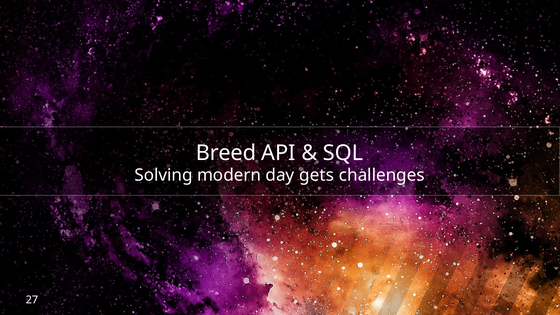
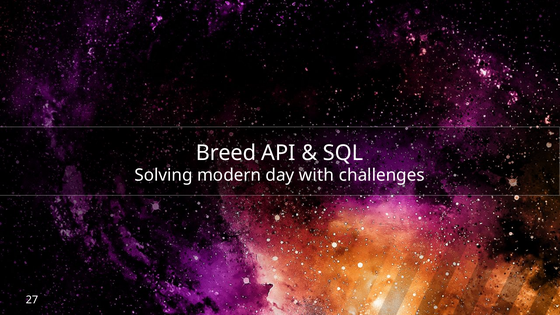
gets: gets -> with
